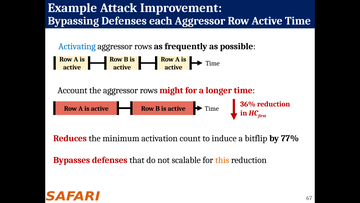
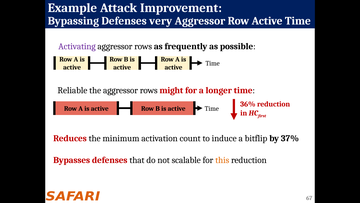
each: each -> very
Activating colour: blue -> purple
Account: Account -> Reliable
77%: 77% -> 37%
